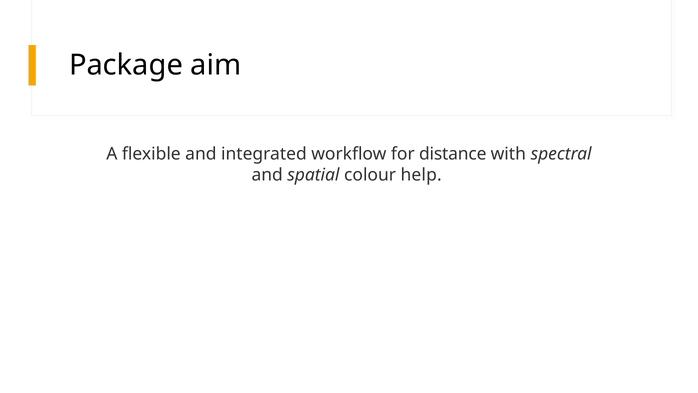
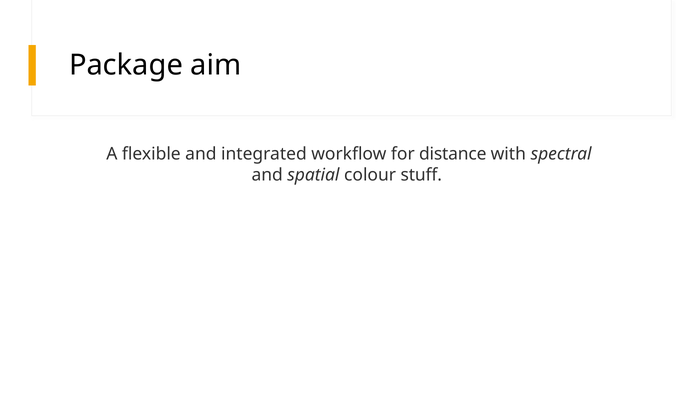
help: help -> stuff
